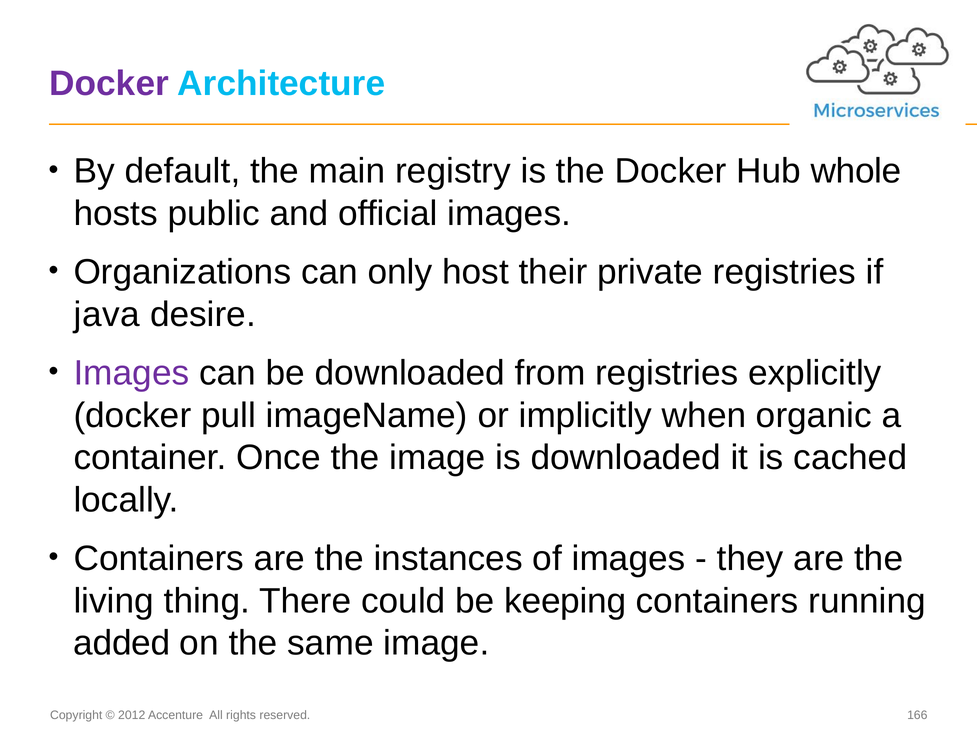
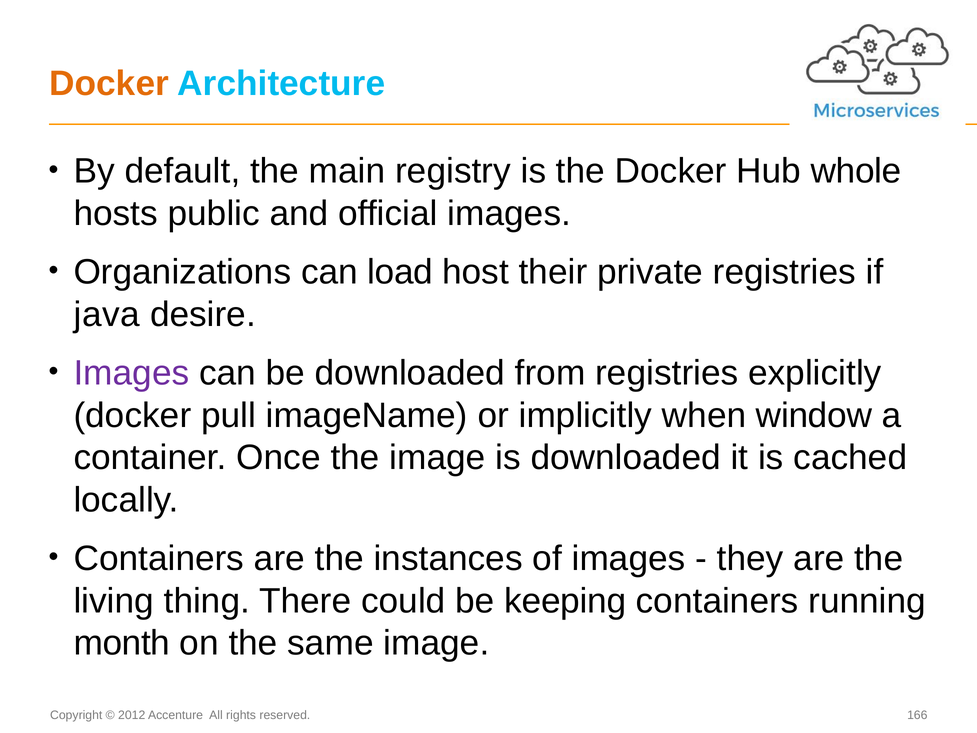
Docker at (109, 83) colour: purple -> orange
only: only -> load
organic: organic -> window
added: added -> month
